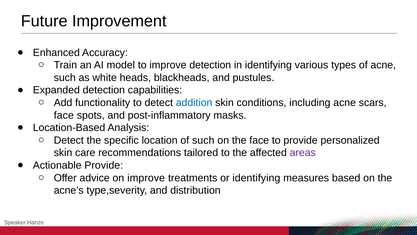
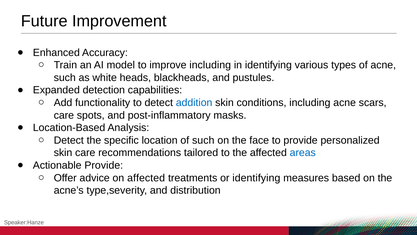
improve detection: detection -> including
face at (64, 115): face -> care
areas colour: purple -> blue
on improve: improve -> affected
